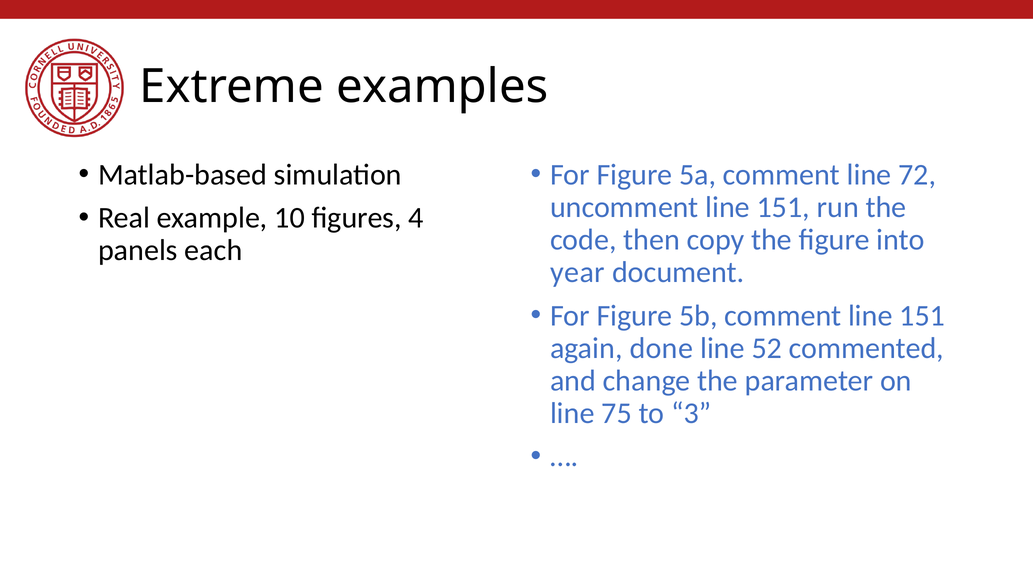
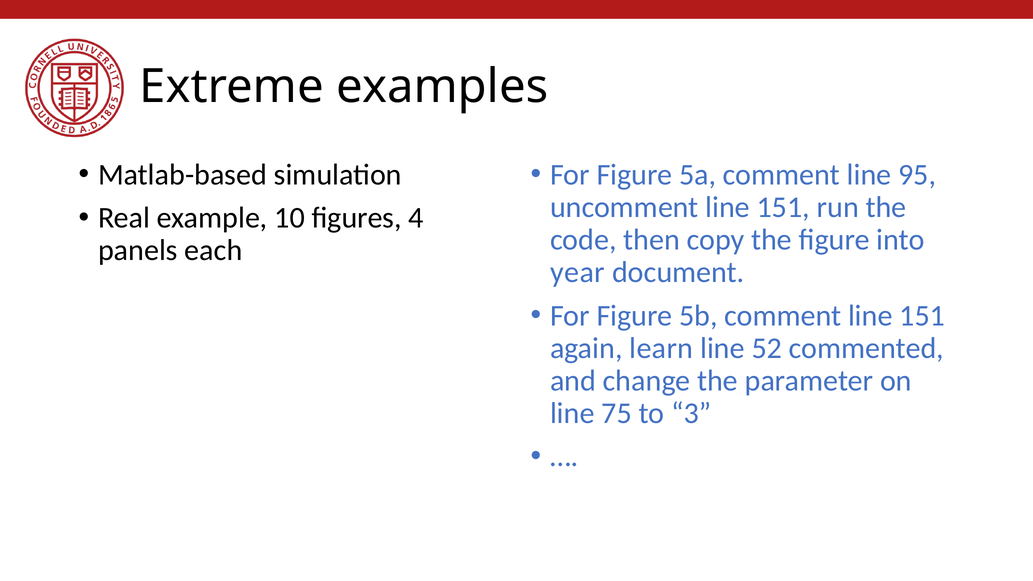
72: 72 -> 95
done: done -> learn
